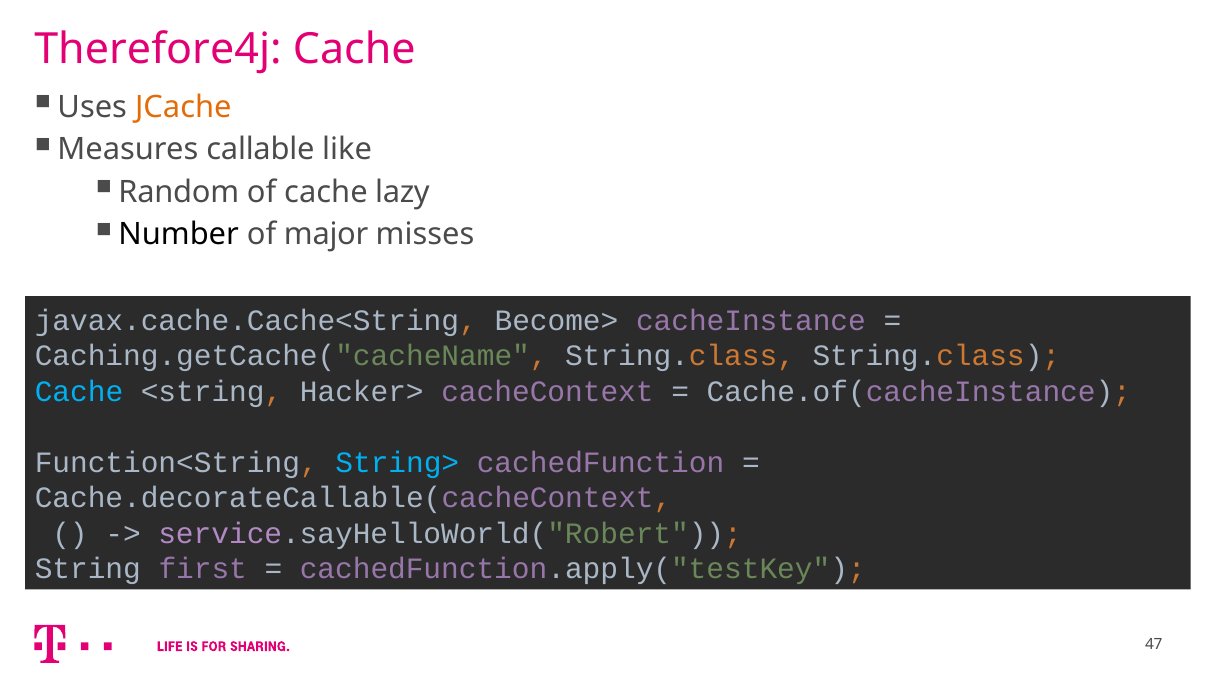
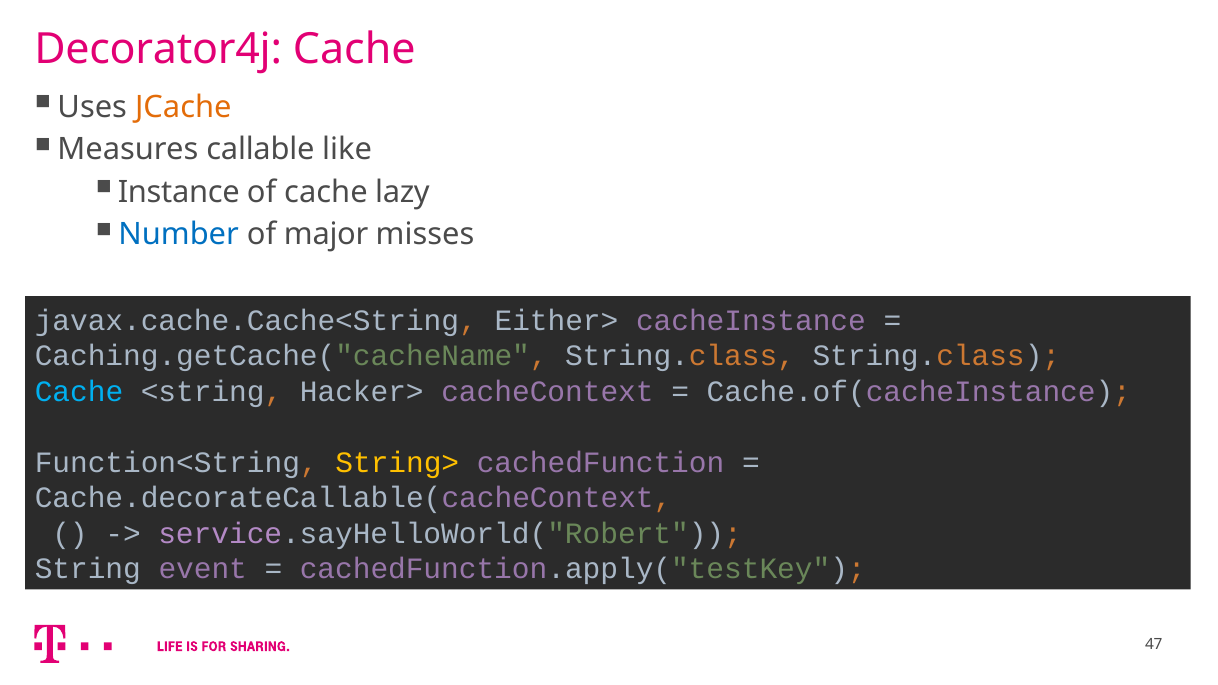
Therefore4j: Therefore4j -> Decorator4j
Random: Random -> Instance
Number colour: black -> blue
Become>: Become> -> Either>
String> colour: light blue -> yellow
first: first -> event
